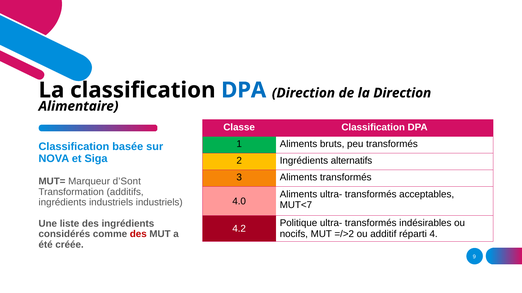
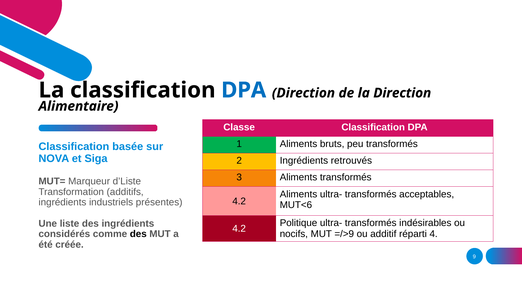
alternatifs: alternatifs -> retrouvés
d’Sont: d’Sont -> d’Liste
4.0 at (239, 202): 4.0 -> 4.2
industriels industriels: industriels -> présentes
MUT<7: MUT<7 -> MUT<6
=/>2: =/>2 -> =/>9
des at (138, 235) colour: red -> black
